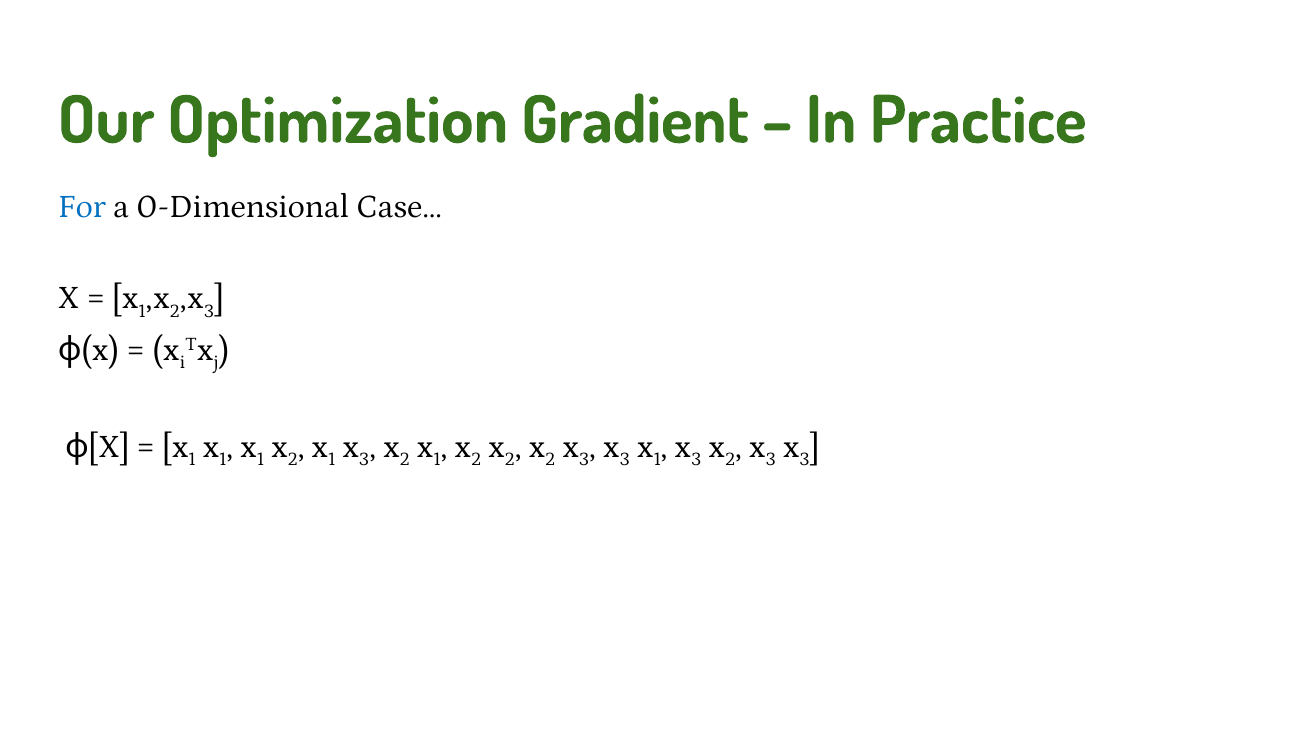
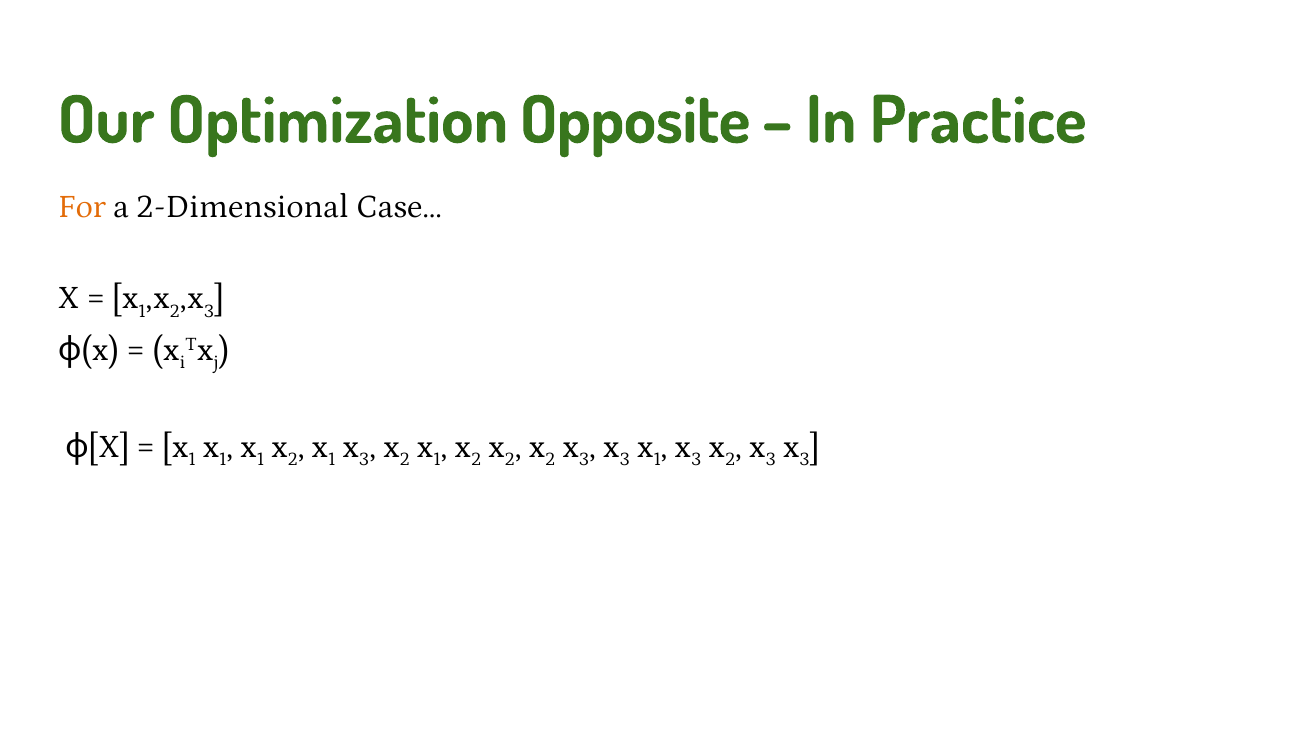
Gradient: Gradient -> Opposite
For colour: blue -> orange
0-Dimensional: 0-Dimensional -> 2-Dimensional
